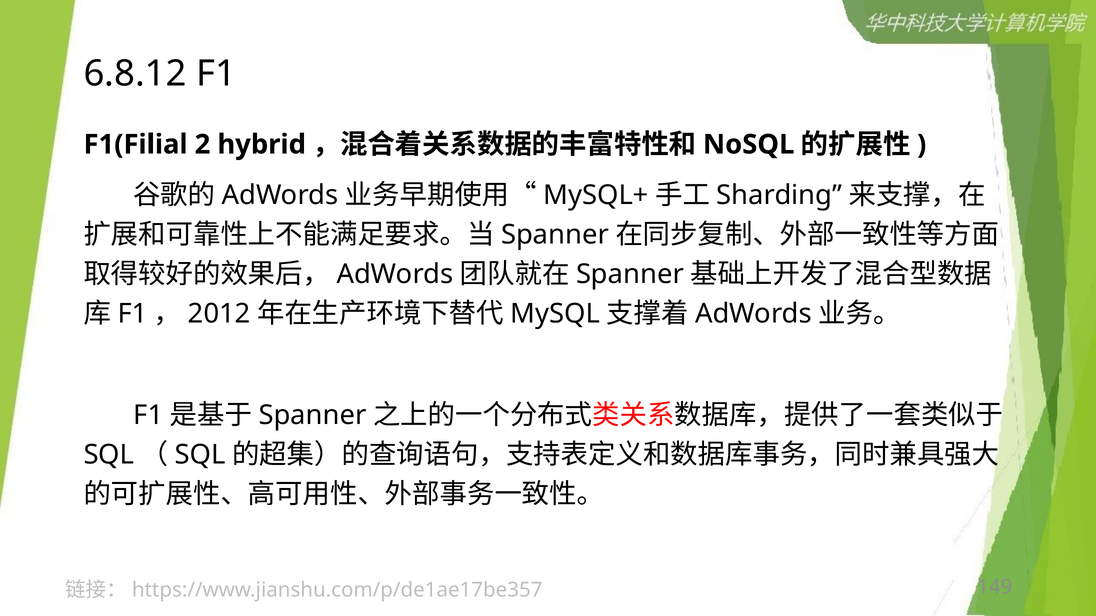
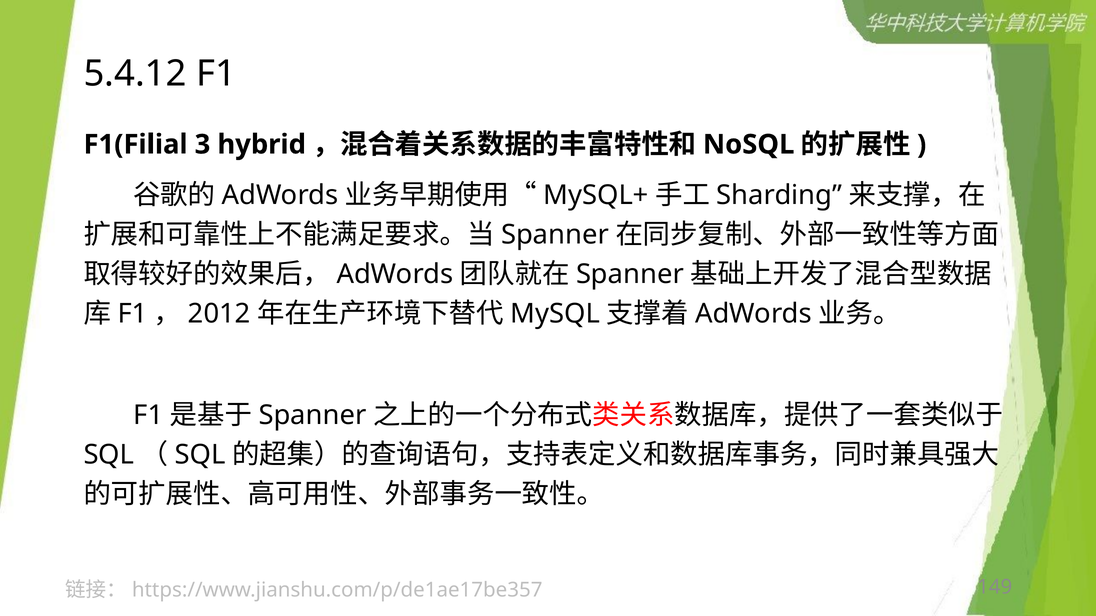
6.8.12: 6.8.12 -> 5.4.12
2: 2 -> 3
